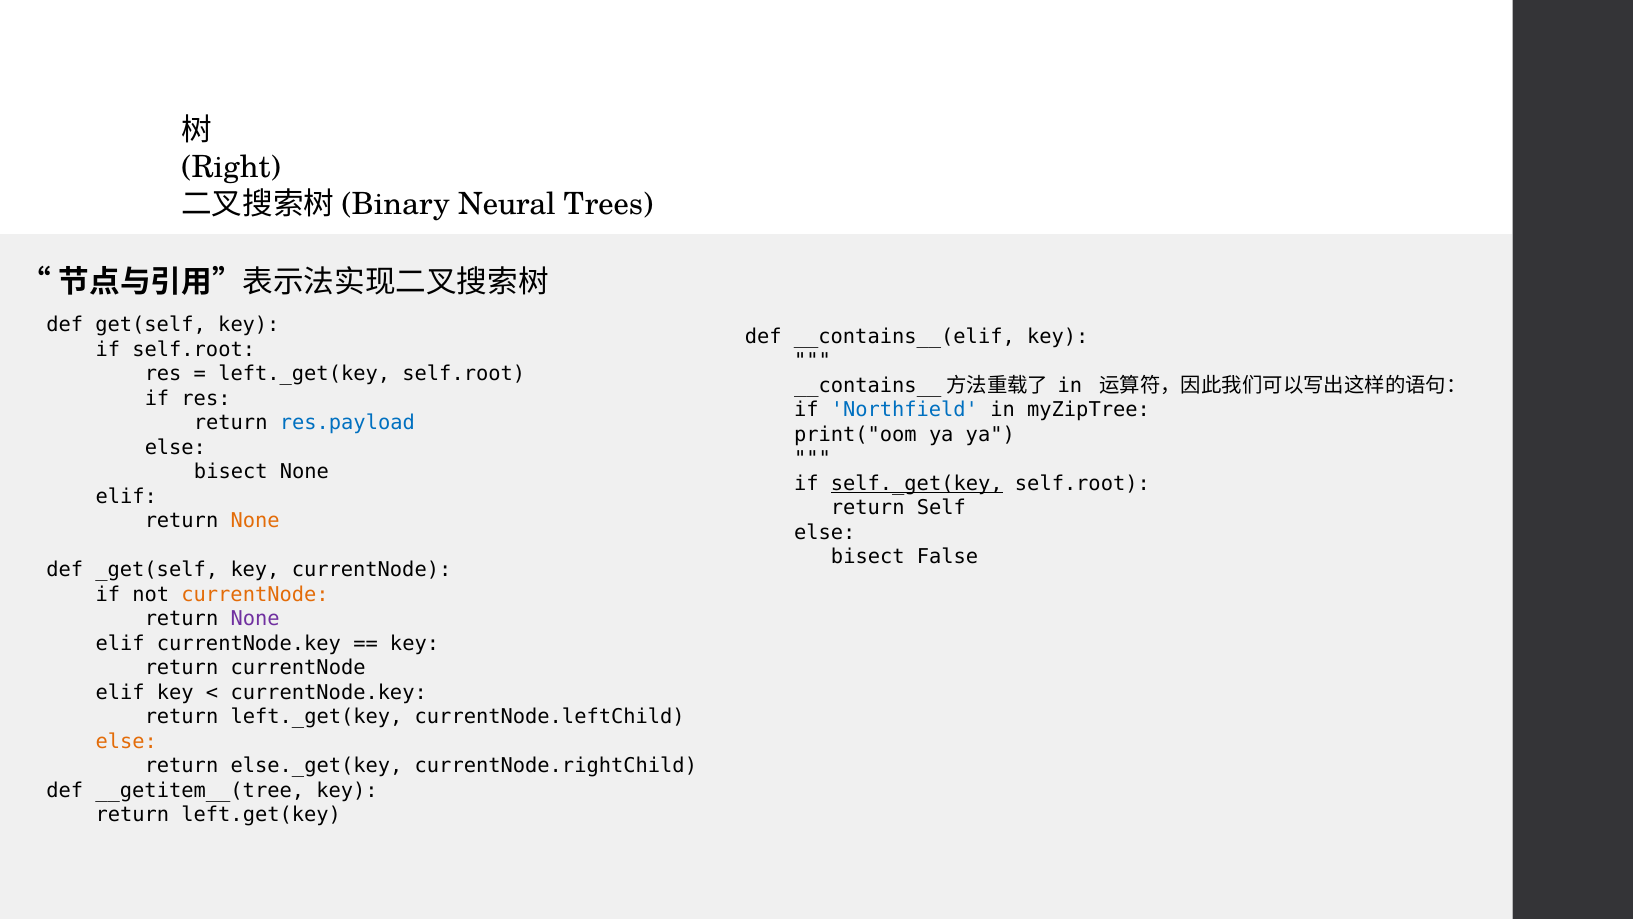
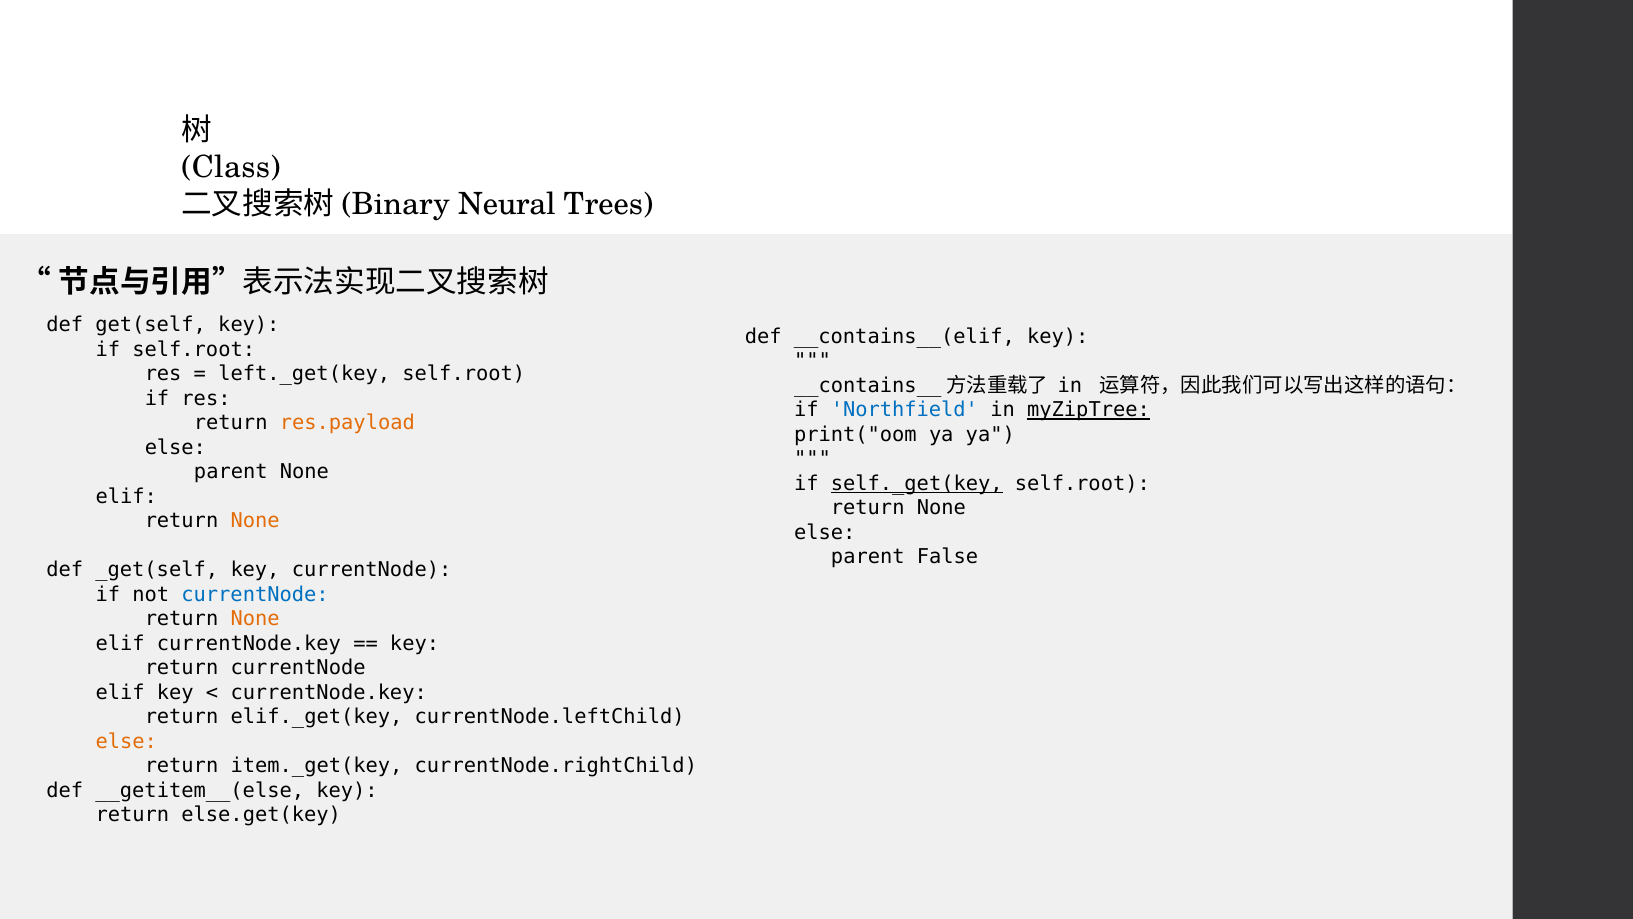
Right: Right -> Class
myZipTree underline: none -> present
res.payload colour: blue -> orange
bisect at (231, 472): bisect -> parent
Self at (941, 508): Self -> None
bisect at (868, 557): bisect -> parent
currentNode at (255, 594) colour: orange -> blue
None at (255, 619) colour: purple -> orange
return left._get(key: left._get(key -> elif._get(key
else._get(key: else._get(key -> item._get(key
__getitem__(tree: __getitem__(tree -> __getitem__(else
left.get(key: left.get(key -> else.get(key
